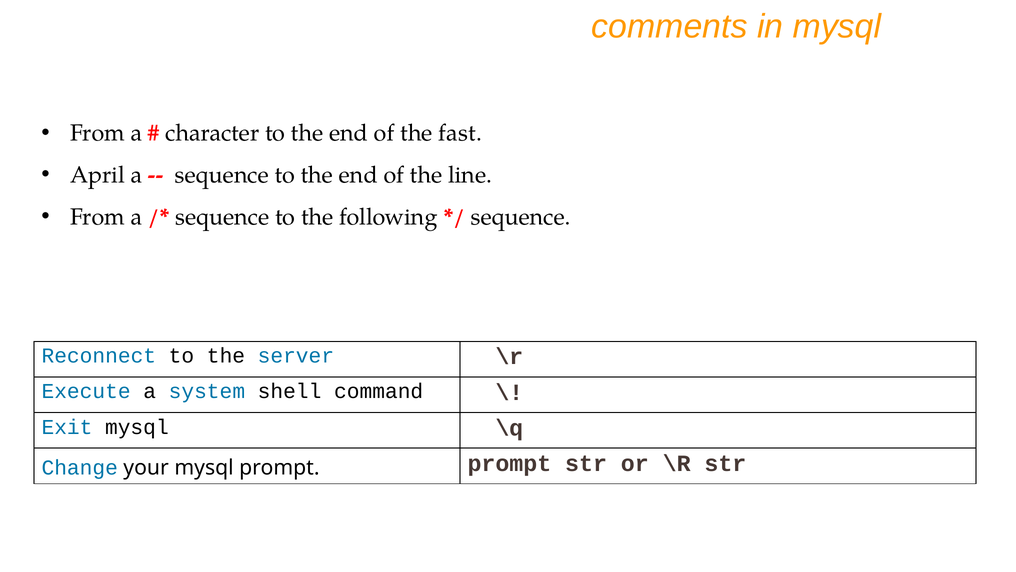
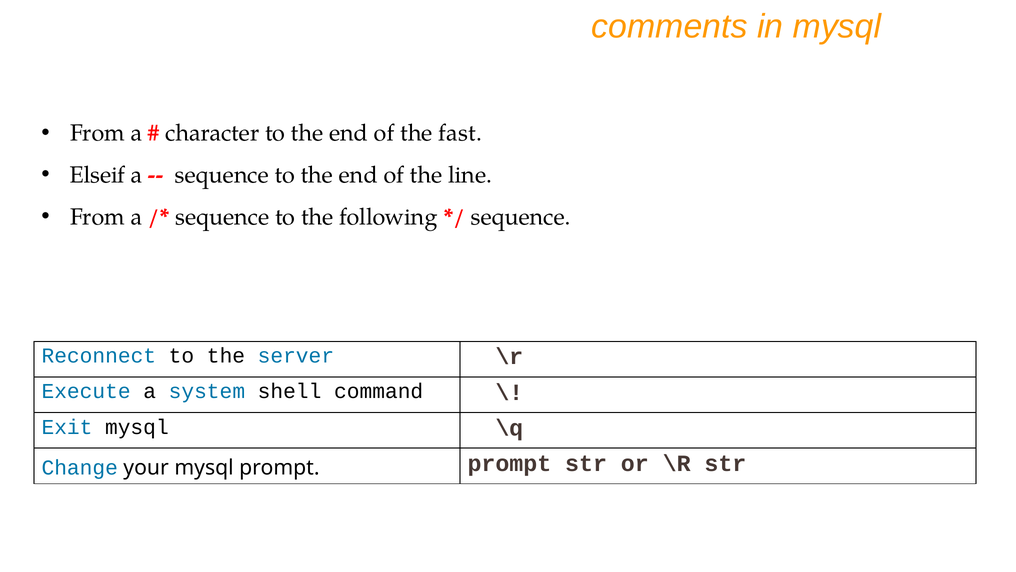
April: April -> Elseif
